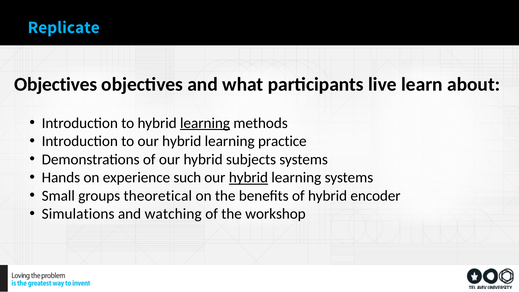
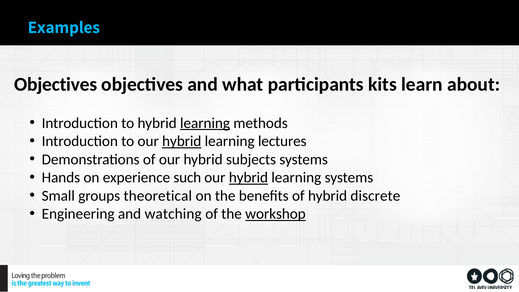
Replicate: Replicate -> Examples
live: live -> kits
hybrid at (182, 141) underline: none -> present
practice: practice -> lectures
encoder: encoder -> discrete
Simulations: Simulations -> Engineering
workshop underline: none -> present
